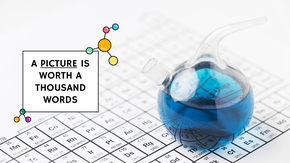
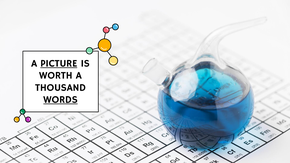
WORDS underline: none -> present
